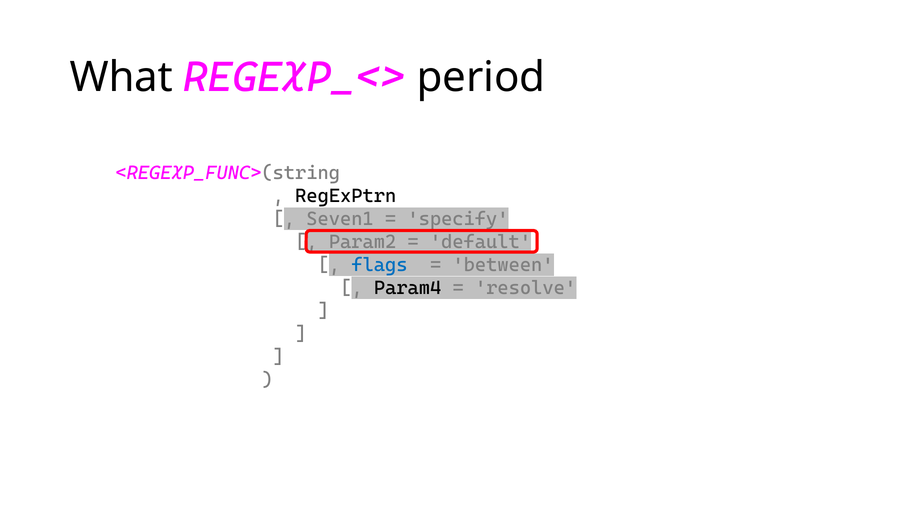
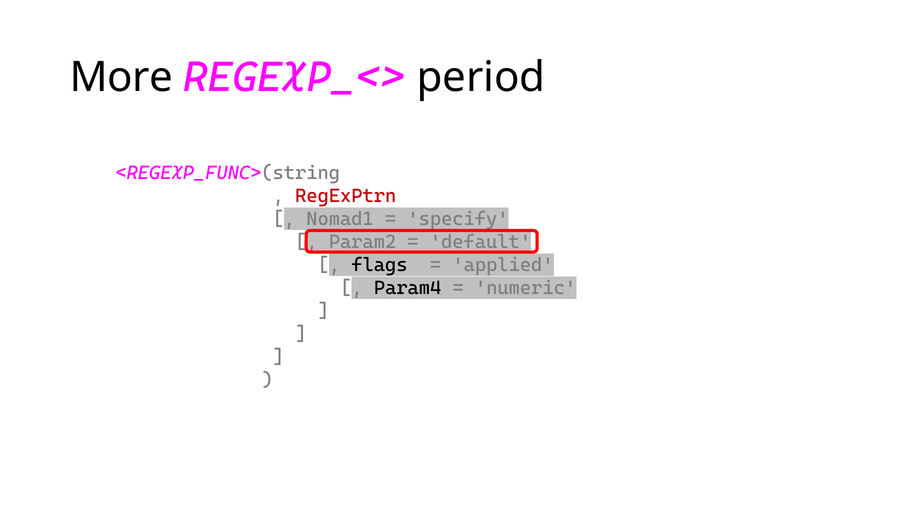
What: What -> More
RegExPtrn colour: black -> red
Seven1: Seven1 -> Nomad1
flags colour: blue -> black
between: between -> applied
resolve: resolve -> numeric
